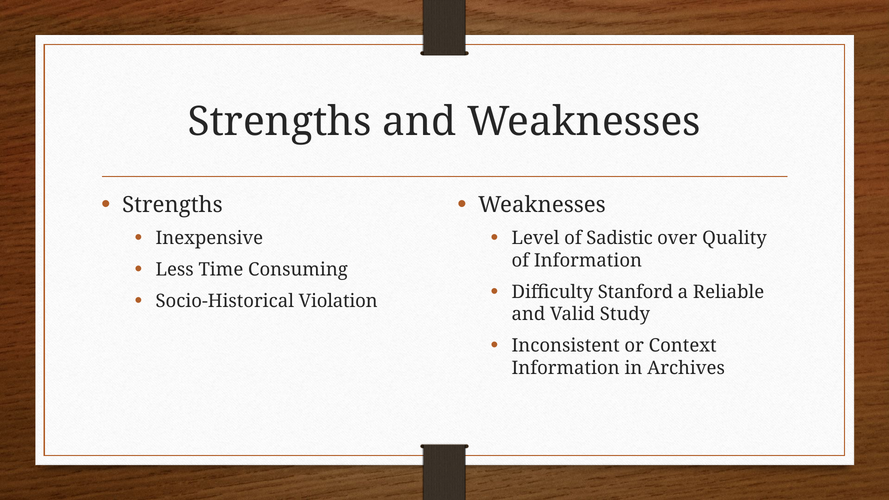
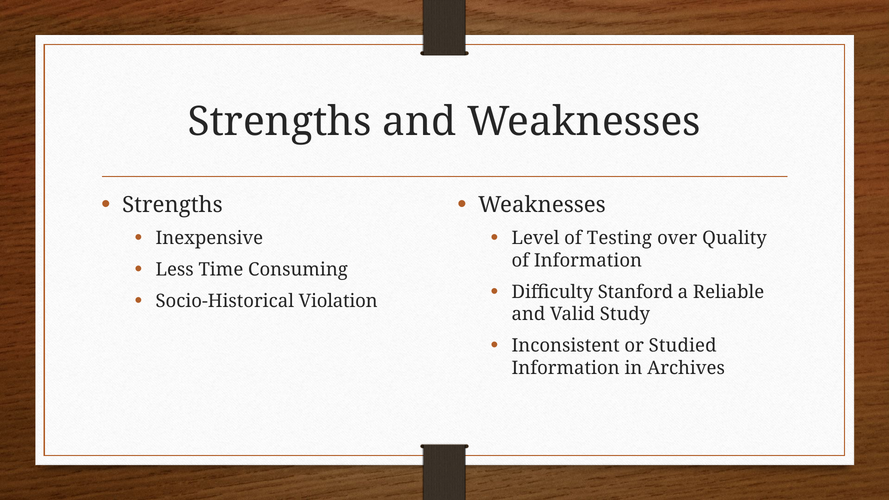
Sadistic: Sadistic -> Testing
Context: Context -> Studied
